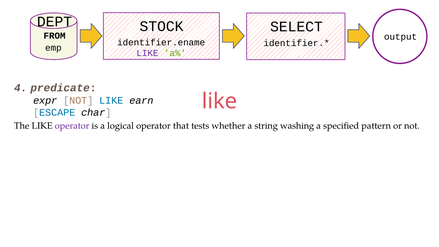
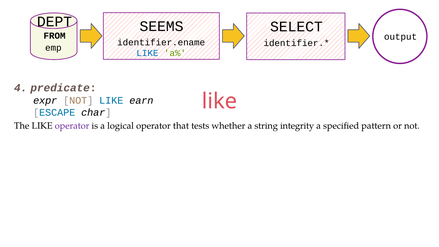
STOCK: STOCK -> SEEMS
LIKE at (147, 53) colour: purple -> blue
washing: washing -> integrity
